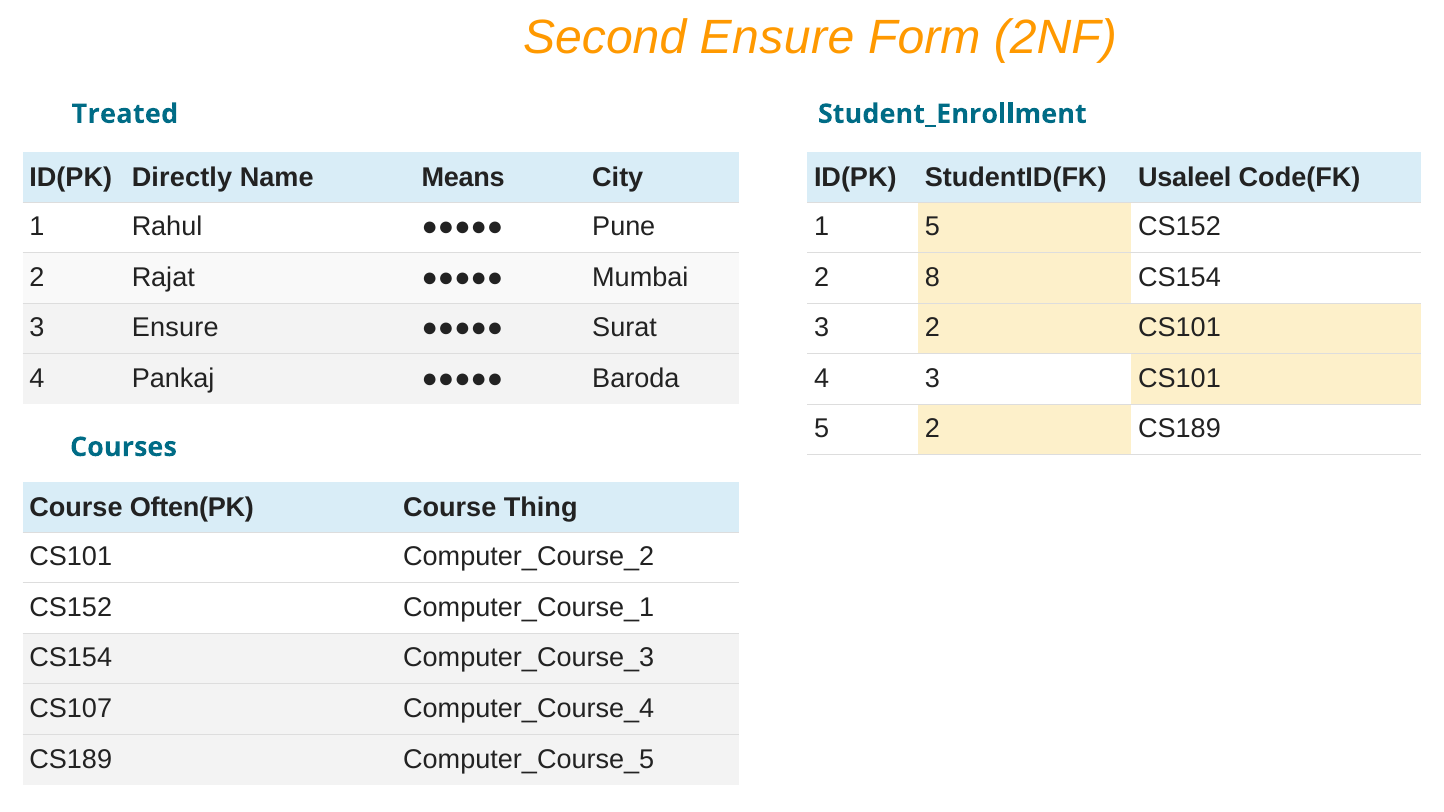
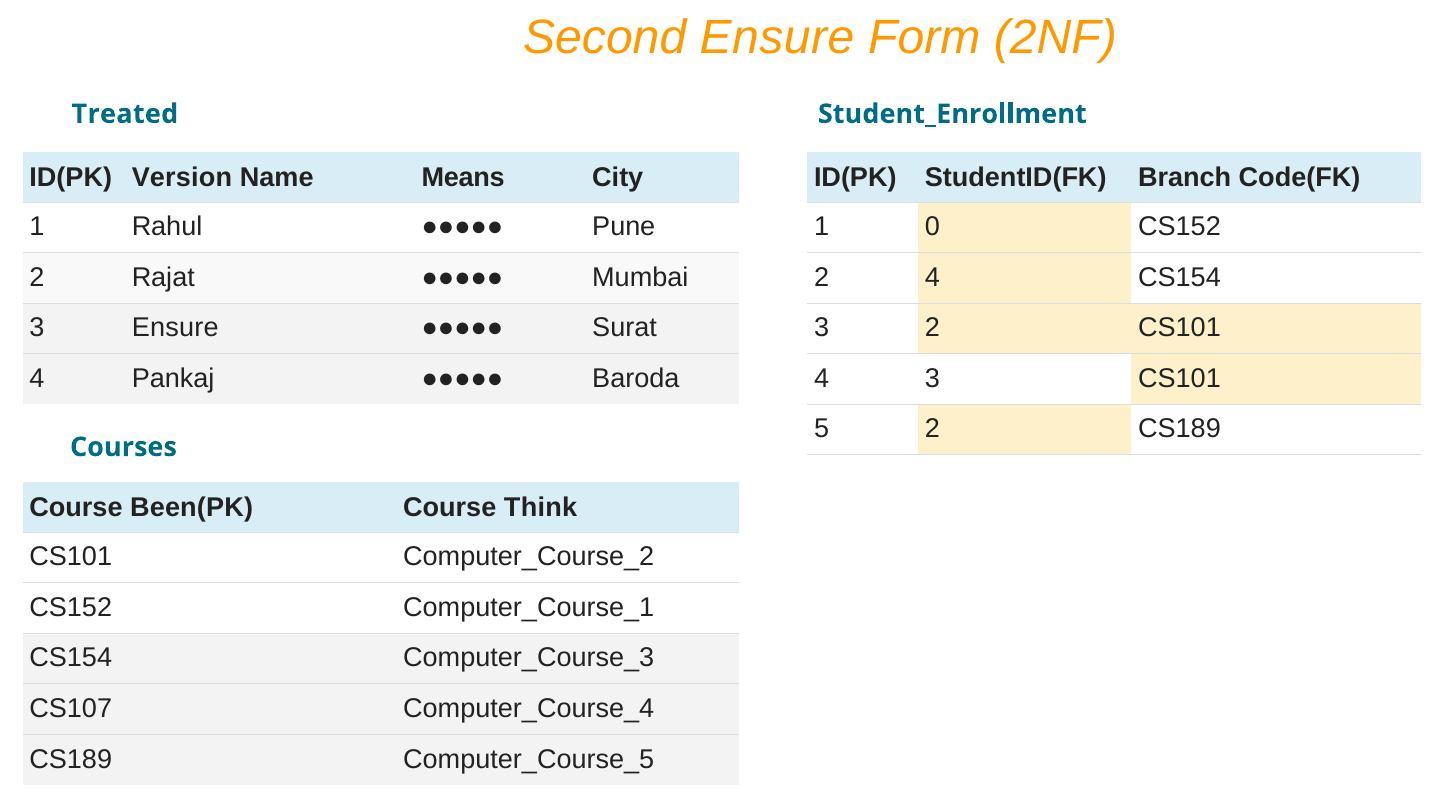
Directly: Directly -> Version
Usaleel: Usaleel -> Branch
1 5: 5 -> 0
2 8: 8 -> 4
Often(PK: Often(PK -> Been(PK
Thing: Thing -> Think
